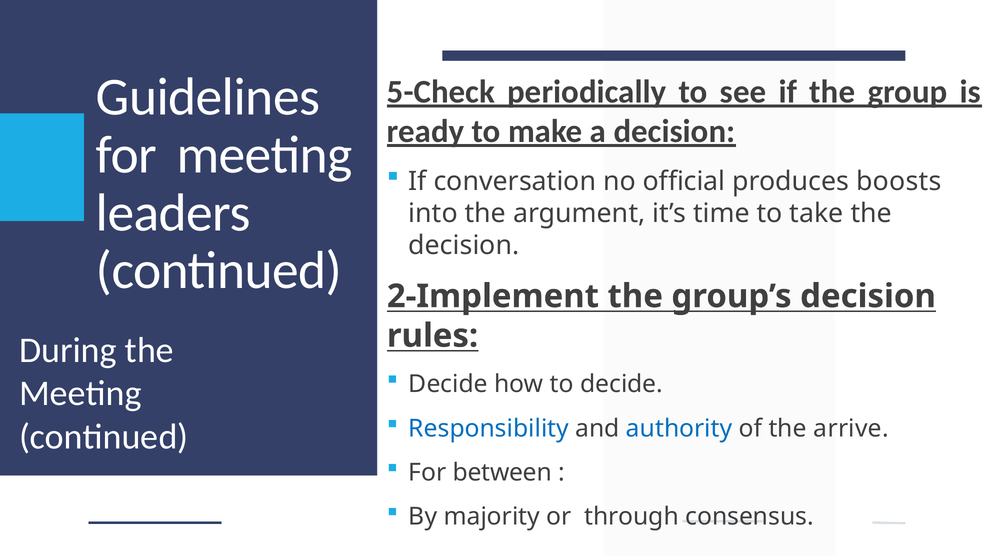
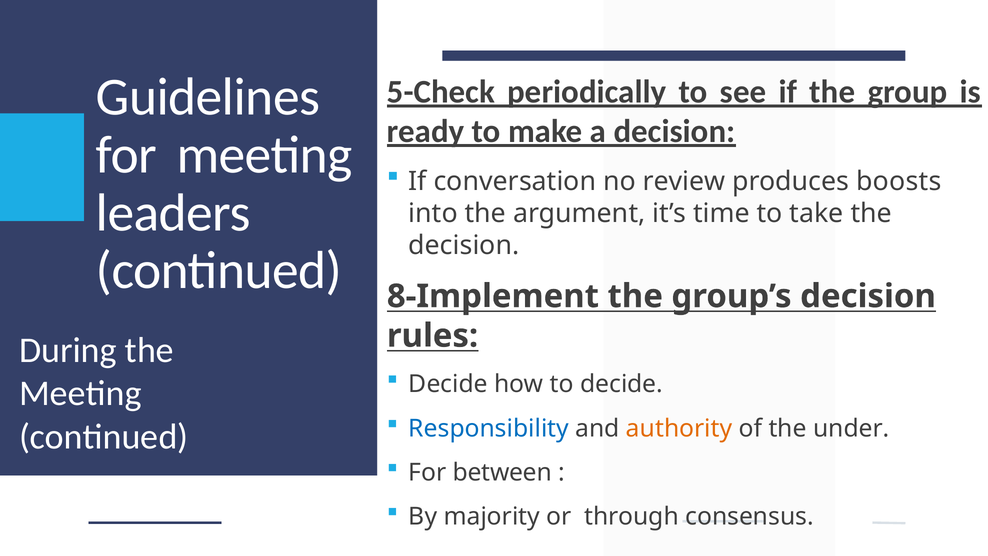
official: official -> review
2-Implement: 2-Implement -> 8-Implement
authority colour: blue -> orange
arrive: arrive -> under
